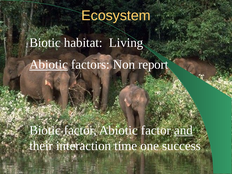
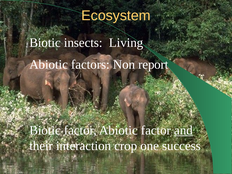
habitat: habitat -> insects
Abiotic at (49, 65) underline: present -> none
time: time -> crop
